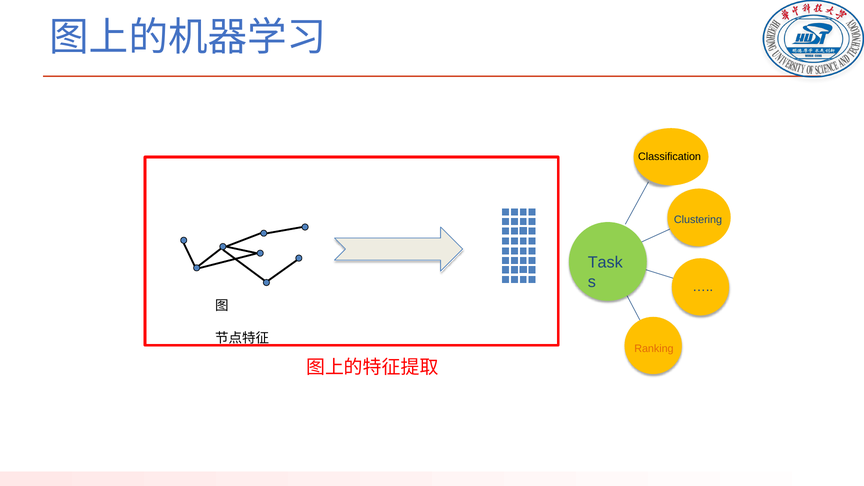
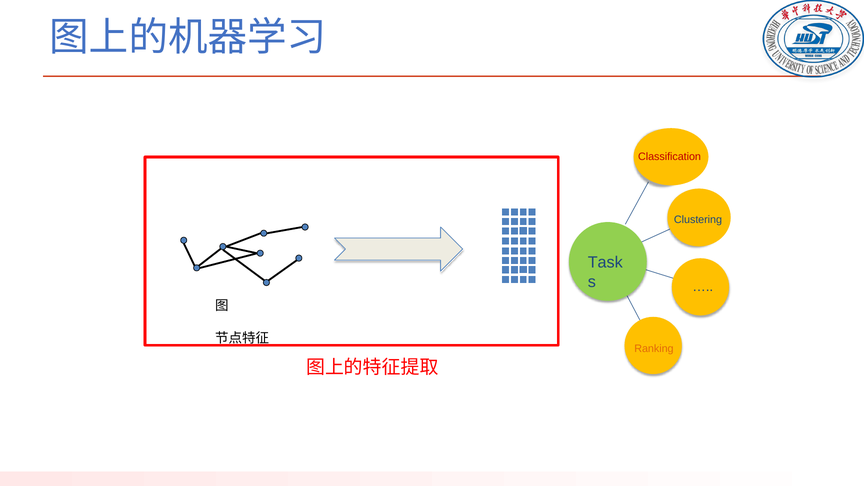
Classification colour: black -> red
